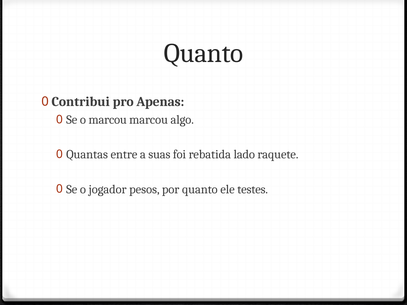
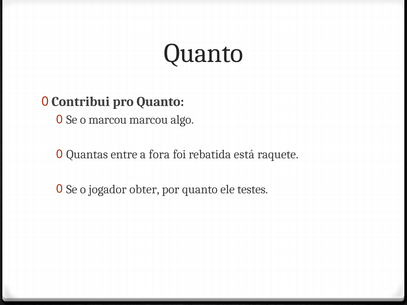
pro Apenas: Apenas -> Quanto
suas: suas -> fora
lado: lado -> está
pesos: pesos -> obter
